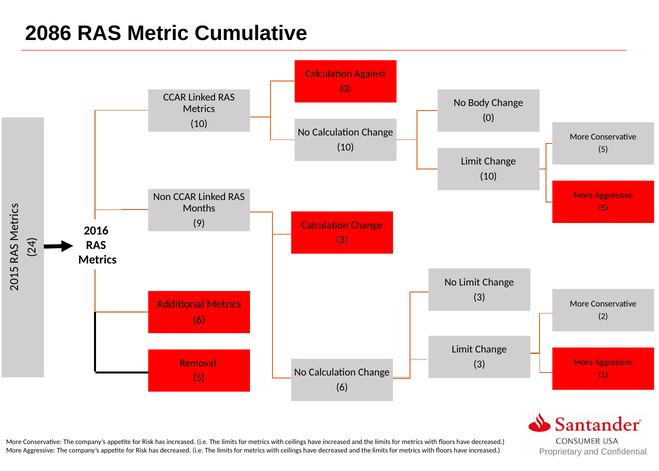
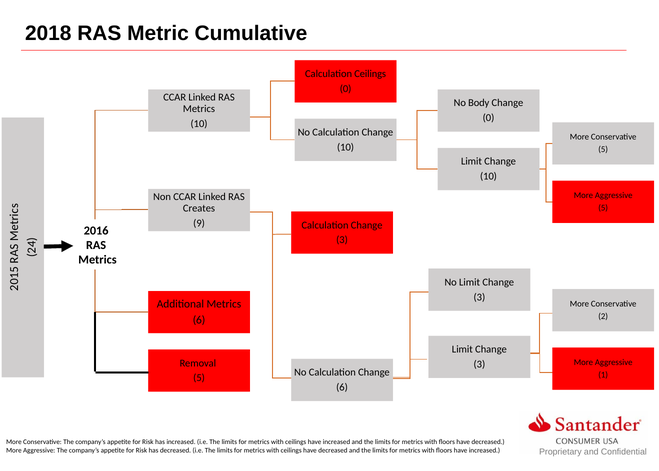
2086: 2086 -> 2018
Calculation Against: Against -> Ceilings
Months: Months -> Creates
